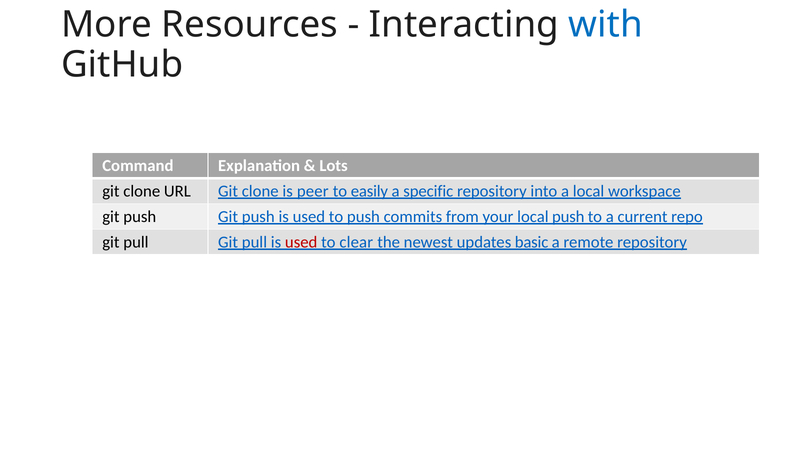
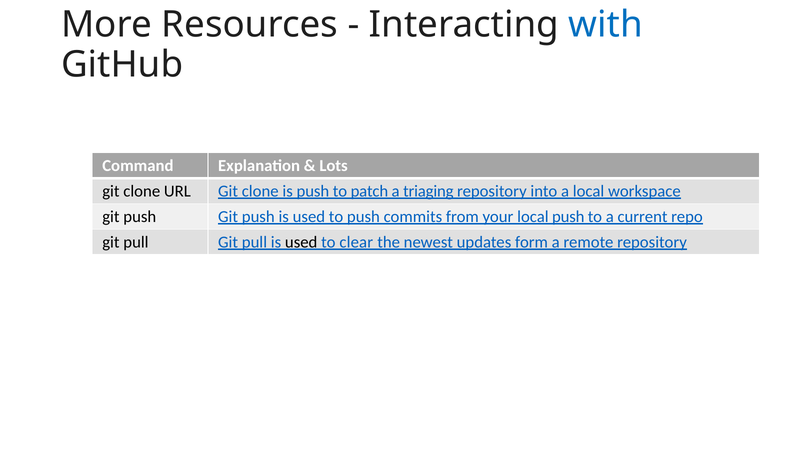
is peer: peer -> push
easily: easily -> patch
specific: specific -> triaging
used at (301, 242) colour: red -> black
basic: basic -> form
